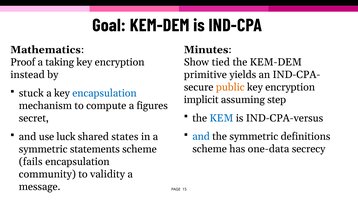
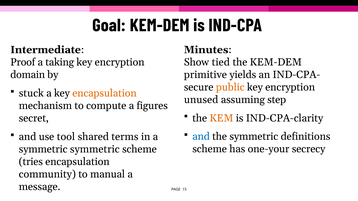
Mathematics: Mathematics -> Intermediate
instead: instead -> domain
encapsulation at (104, 93) colour: blue -> orange
implicit: implicit -> unused
KEM colour: blue -> orange
IND-CPA-versus: IND-CPA-versus -> IND-CPA-clarity
luck: luck -> tool
states: states -> terms
one-data: one-data -> one-your
symmetric statements: statements -> symmetric
fails: fails -> tries
validity: validity -> manual
